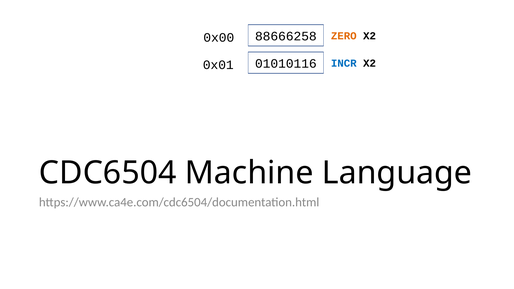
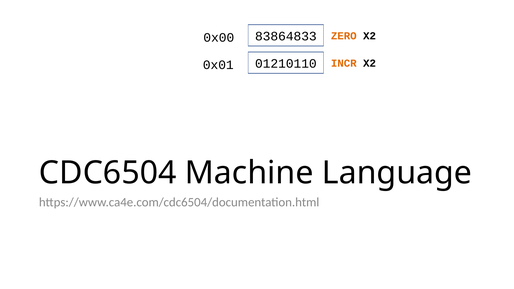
88666258: 88666258 -> 83864833
01010116: 01010116 -> 01210110
INCR colour: blue -> orange
